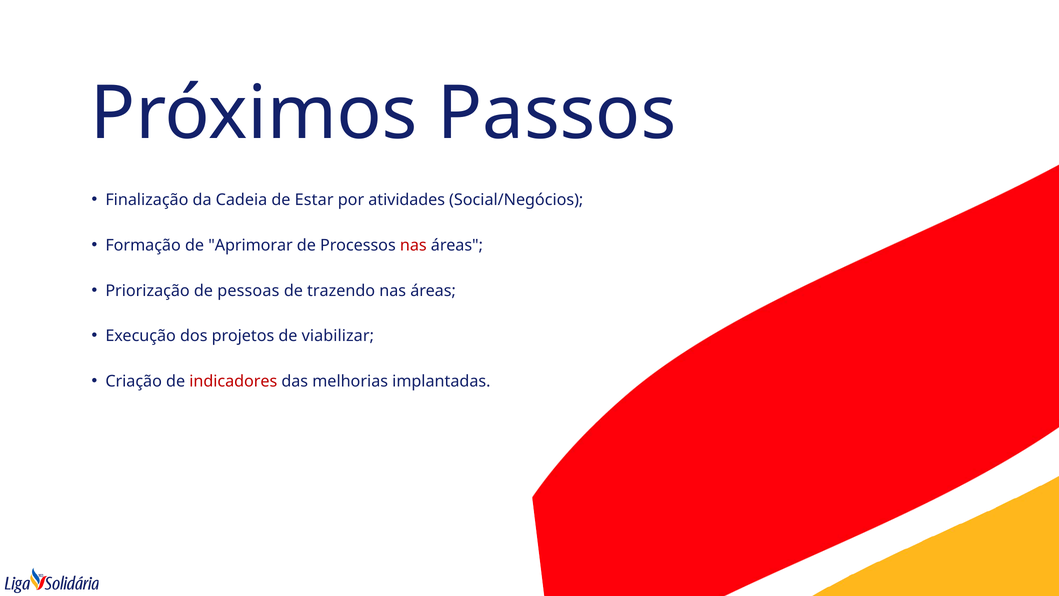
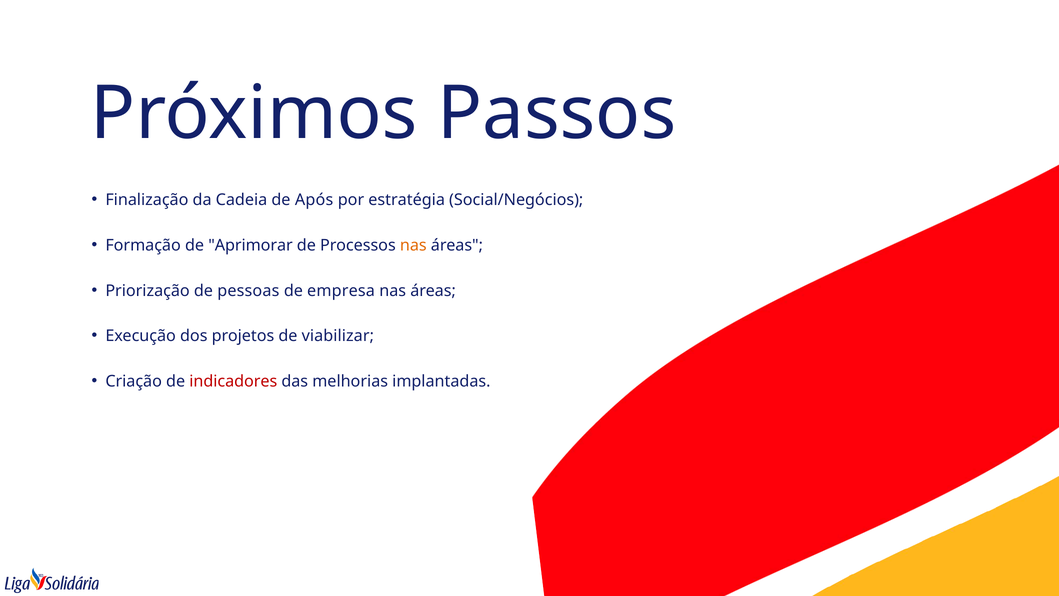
Estar: Estar -> Após
atividades: atividades -> estratégia
nas at (413, 245) colour: red -> orange
trazendo: trazendo -> empresa
